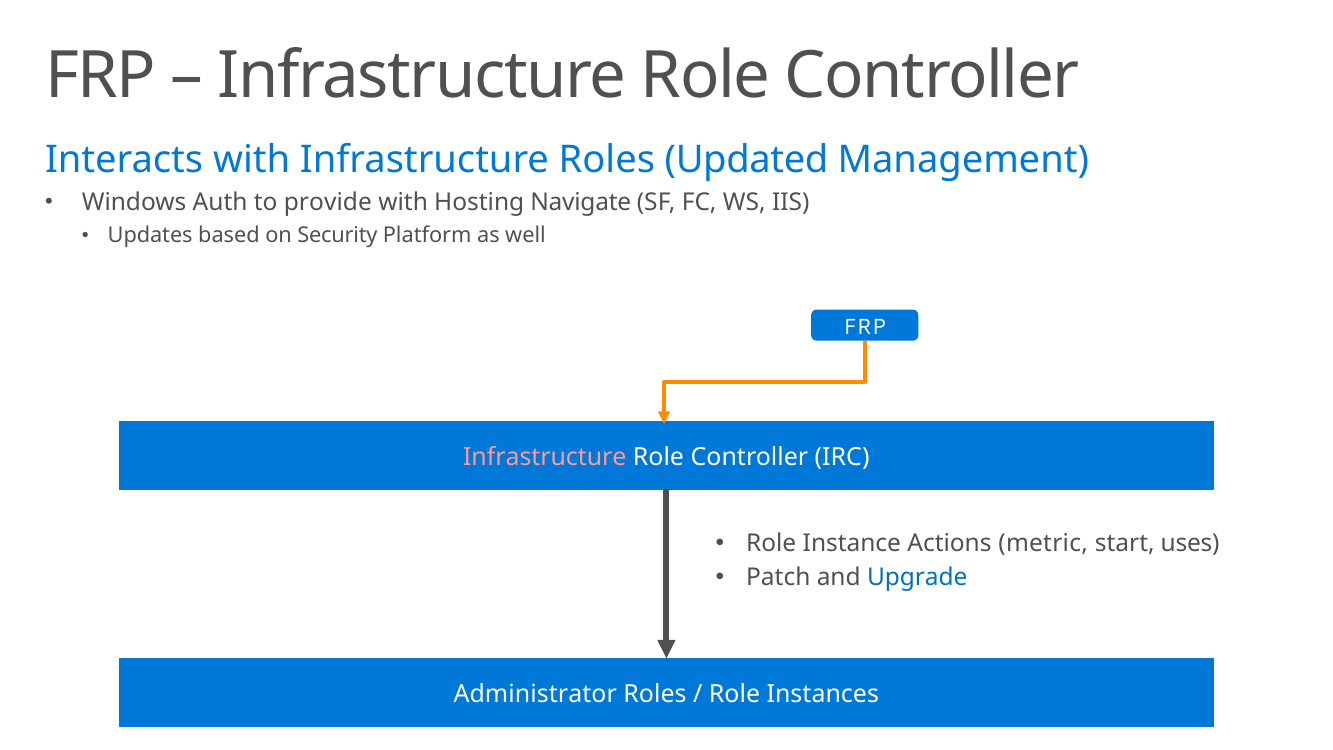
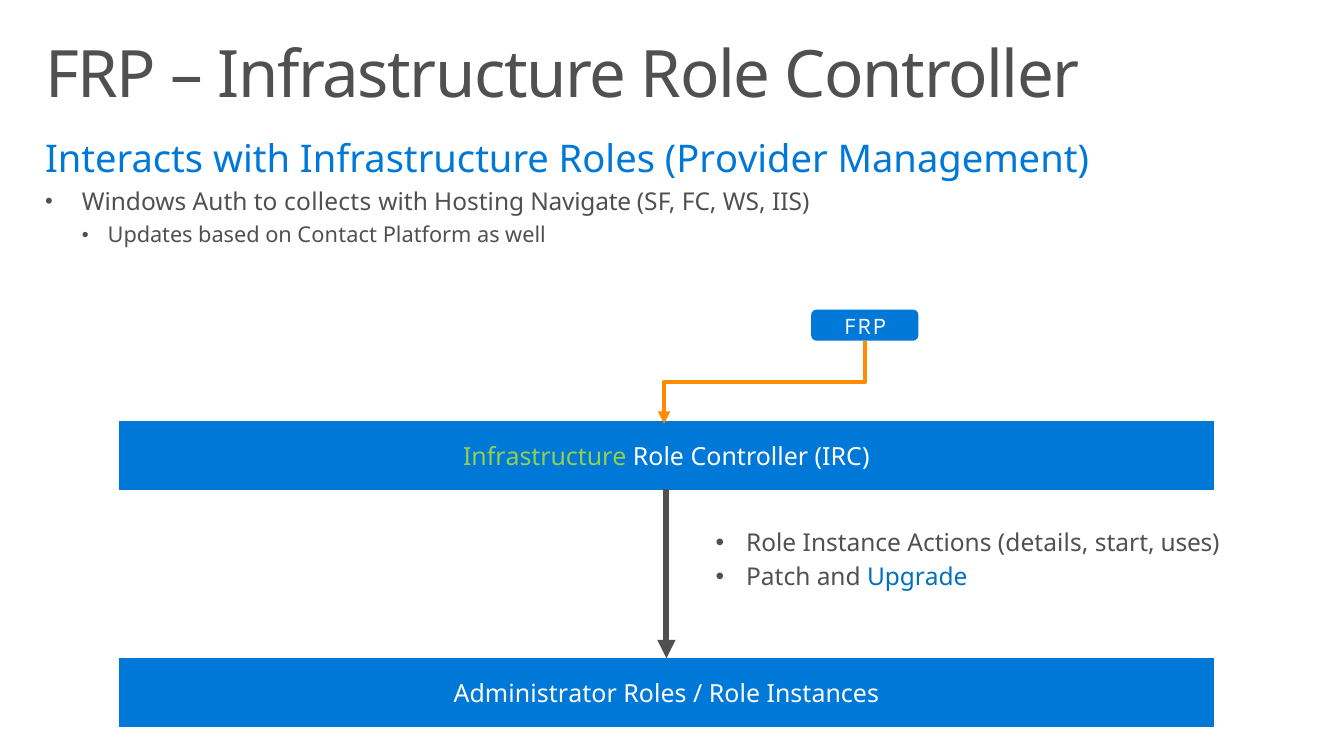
Updated: Updated -> Provider
provide: provide -> collects
Security: Security -> Contact
Infrastructure at (545, 457) colour: pink -> light green
metric: metric -> details
